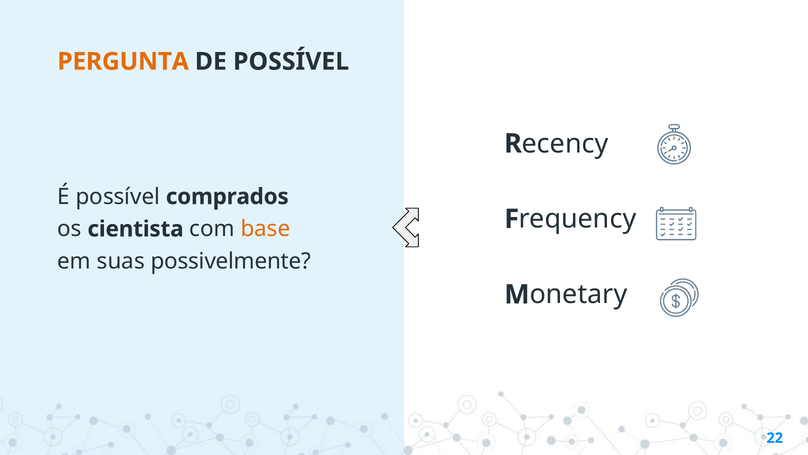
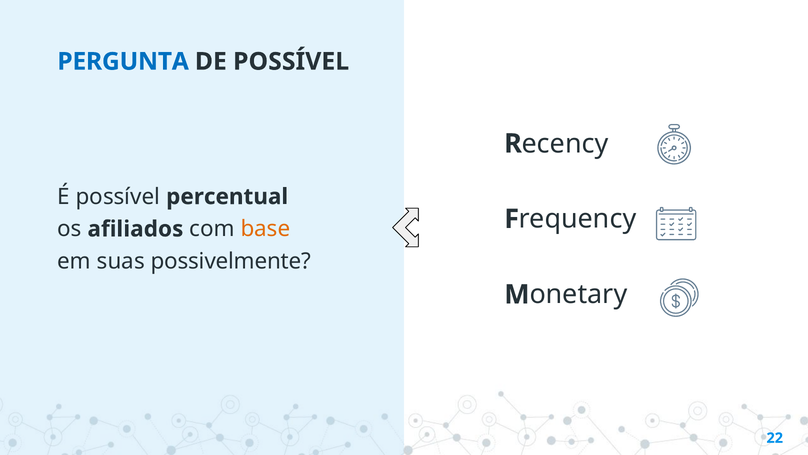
PERGUNTA colour: orange -> blue
comprados: comprados -> percentual
cientista: cientista -> afiliados
